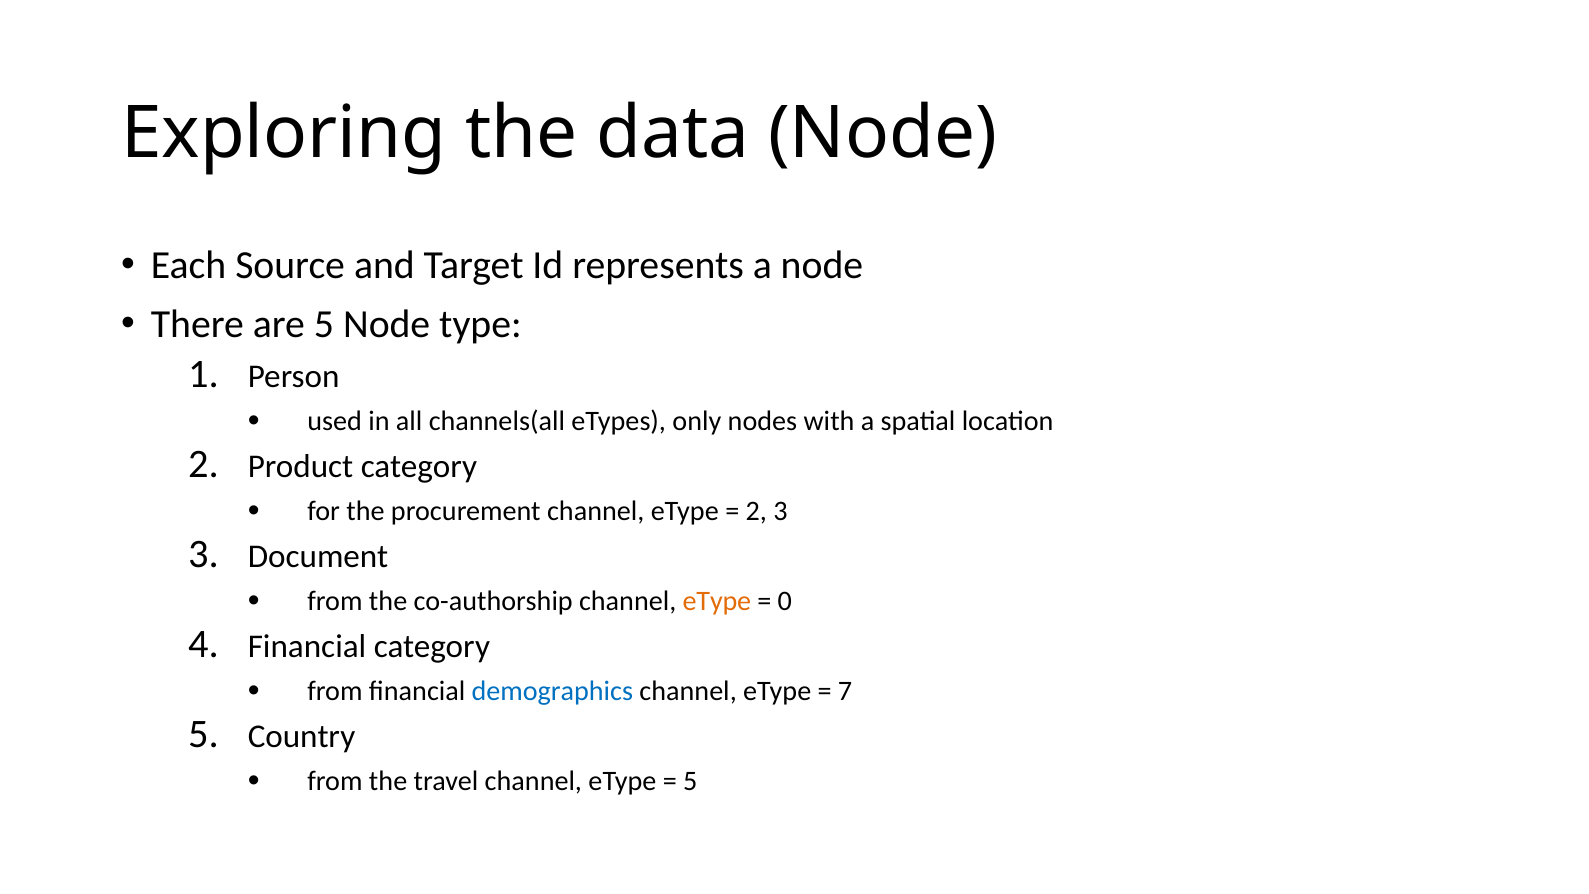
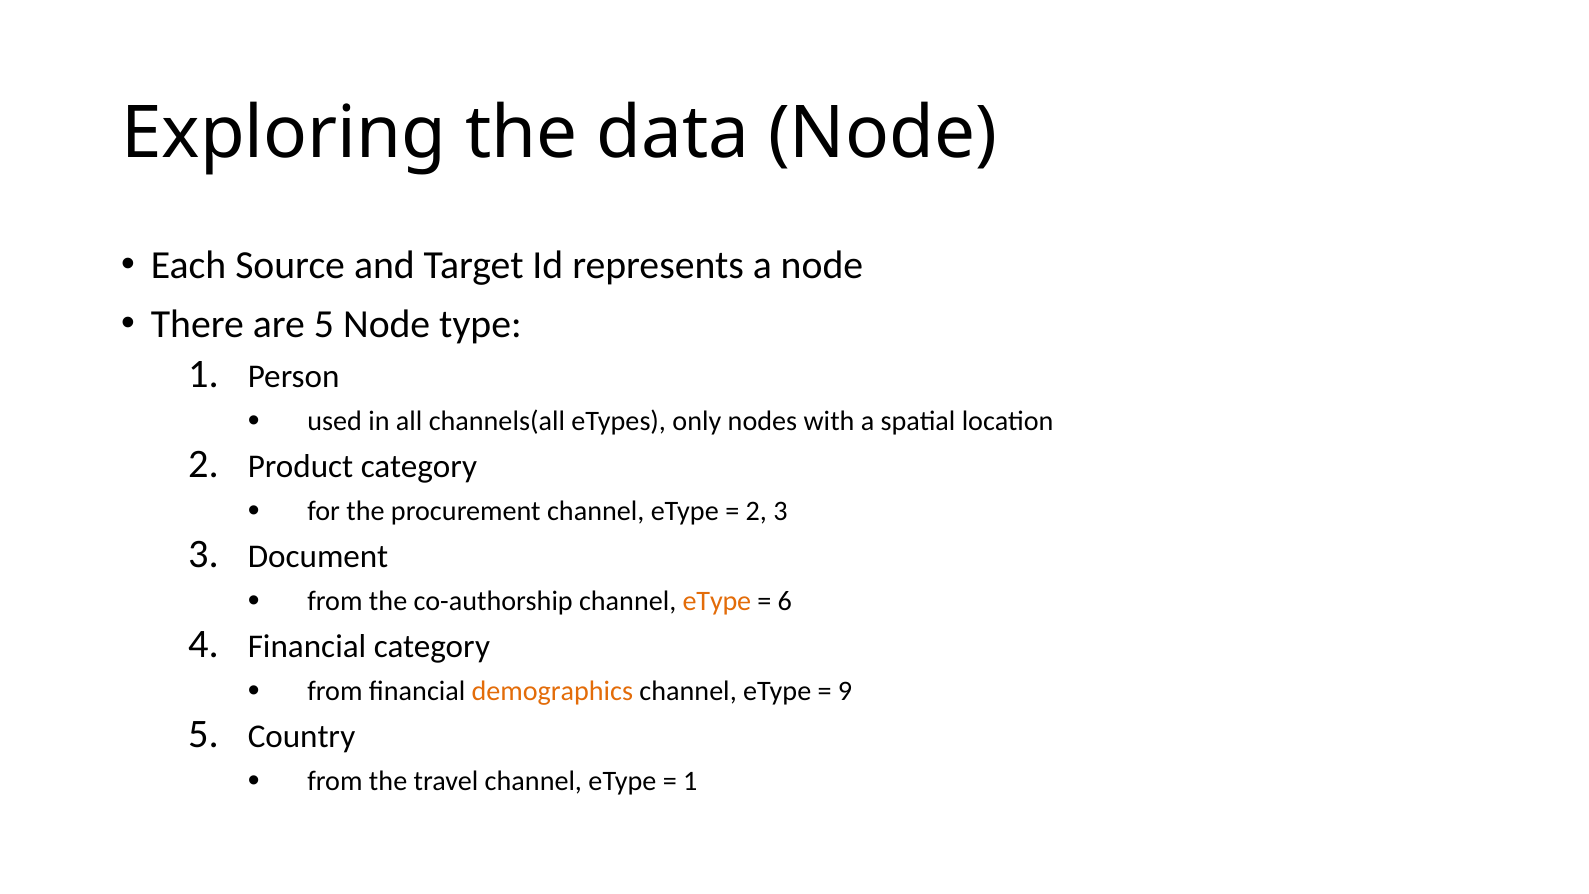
0: 0 -> 6
demographics colour: blue -> orange
7: 7 -> 9
5 at (690, 781): 5 -> 1
